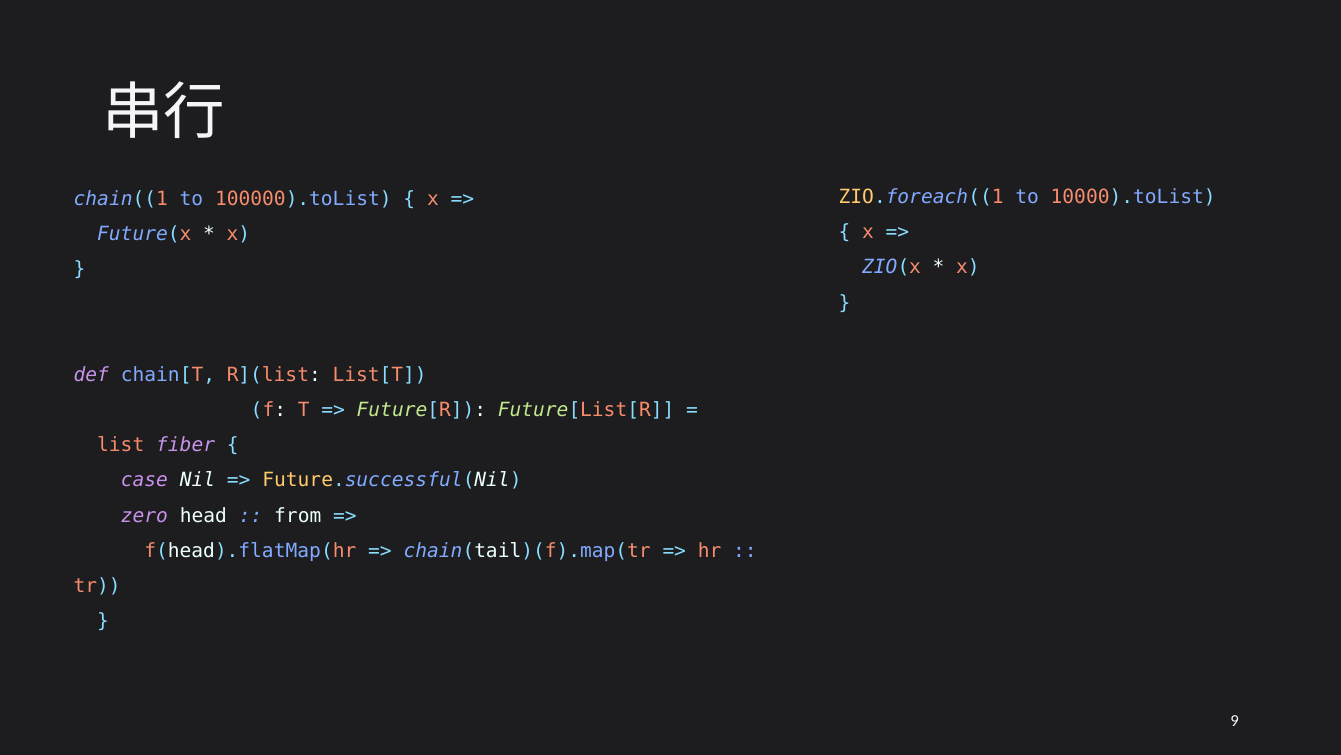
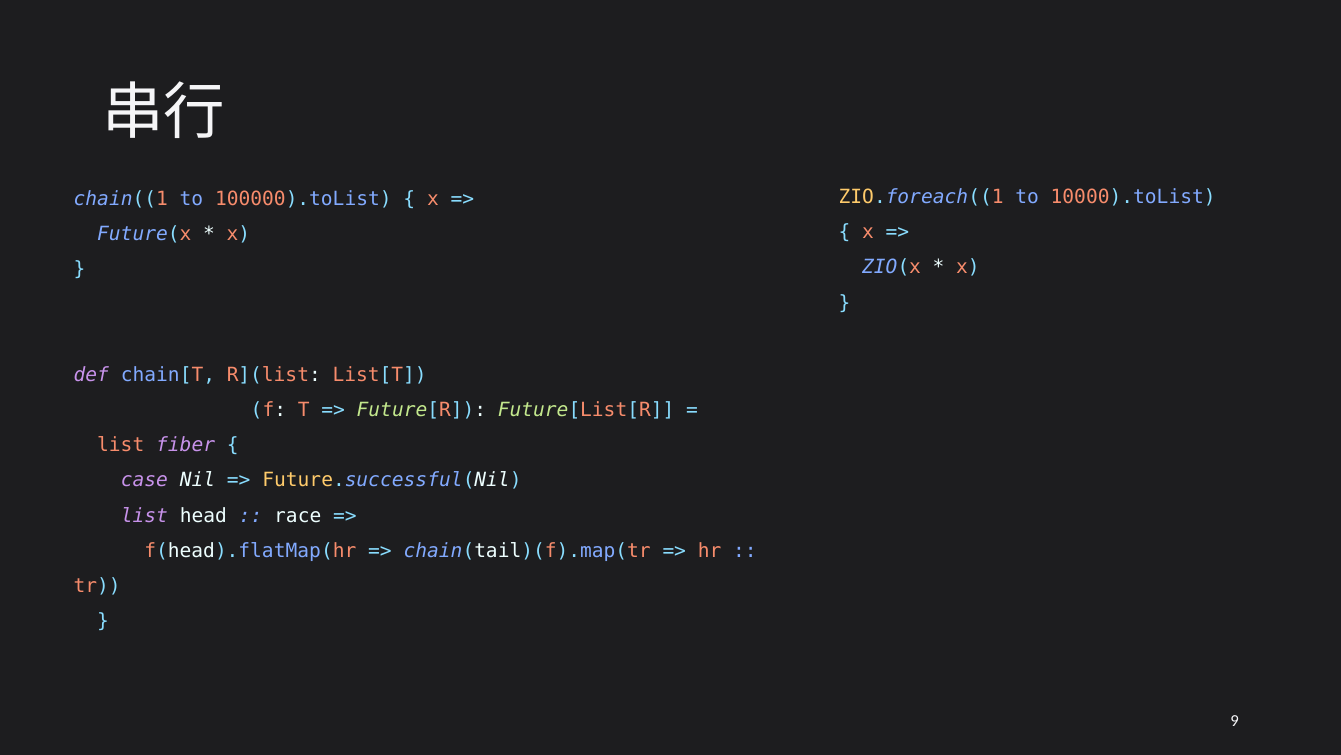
zero at (144, 515): zero -> list
from: from -> race
